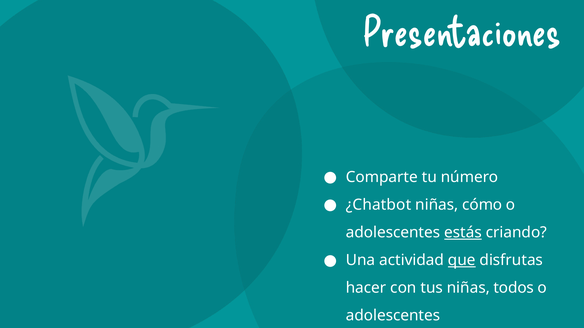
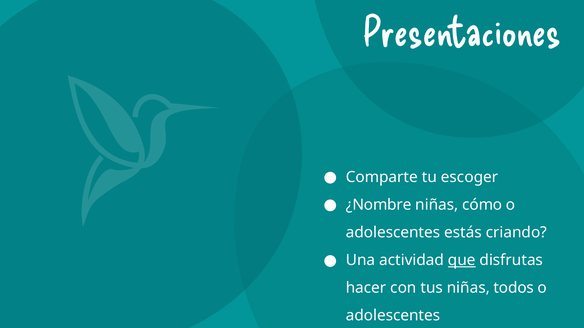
número: número -> escoger
¿Chatbot: ¿Chatbot -> ¿Nombre
estás underline: present -> none
